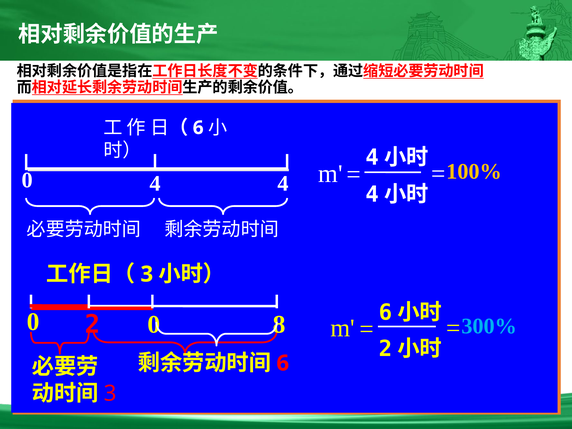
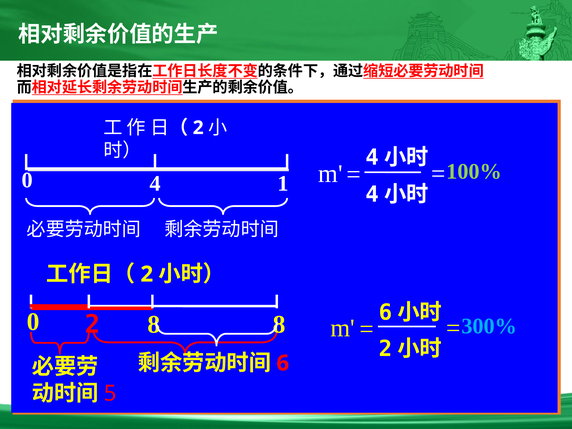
6 at (198, 128): 6 -> 2
100% colour: yellow -> light green
4 4: 4 -> 1
3 at (147, 274): 3 -> 2
0 0: 0 -> 8
3 at (110, 394): 3 -> 5
